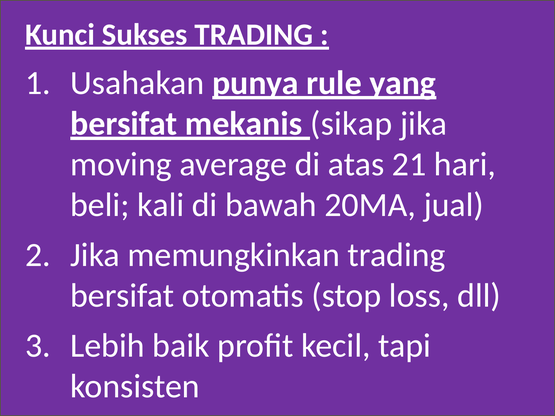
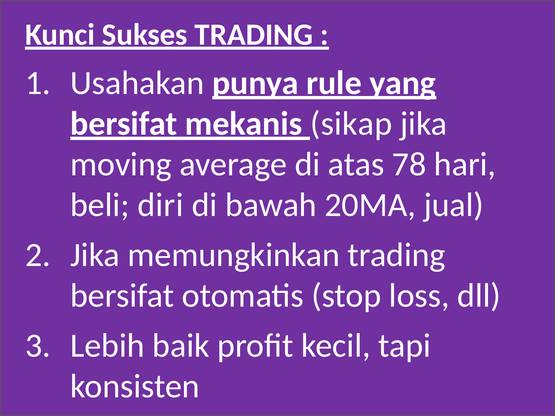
21: 21 -> 78
kali: kali -> diri
